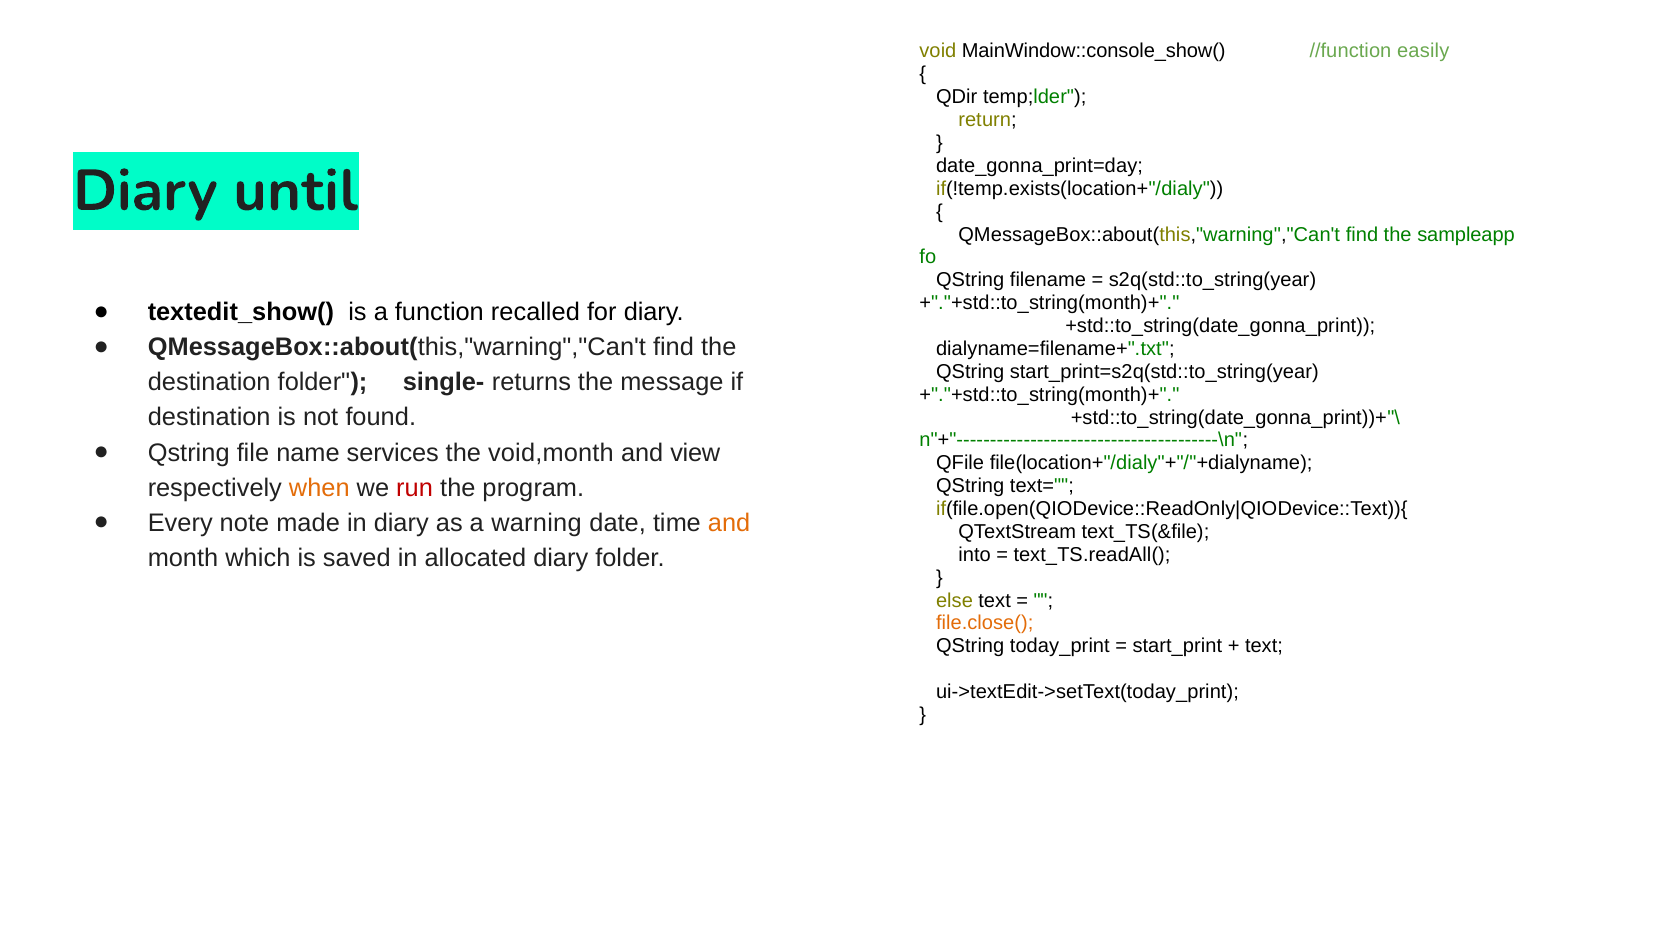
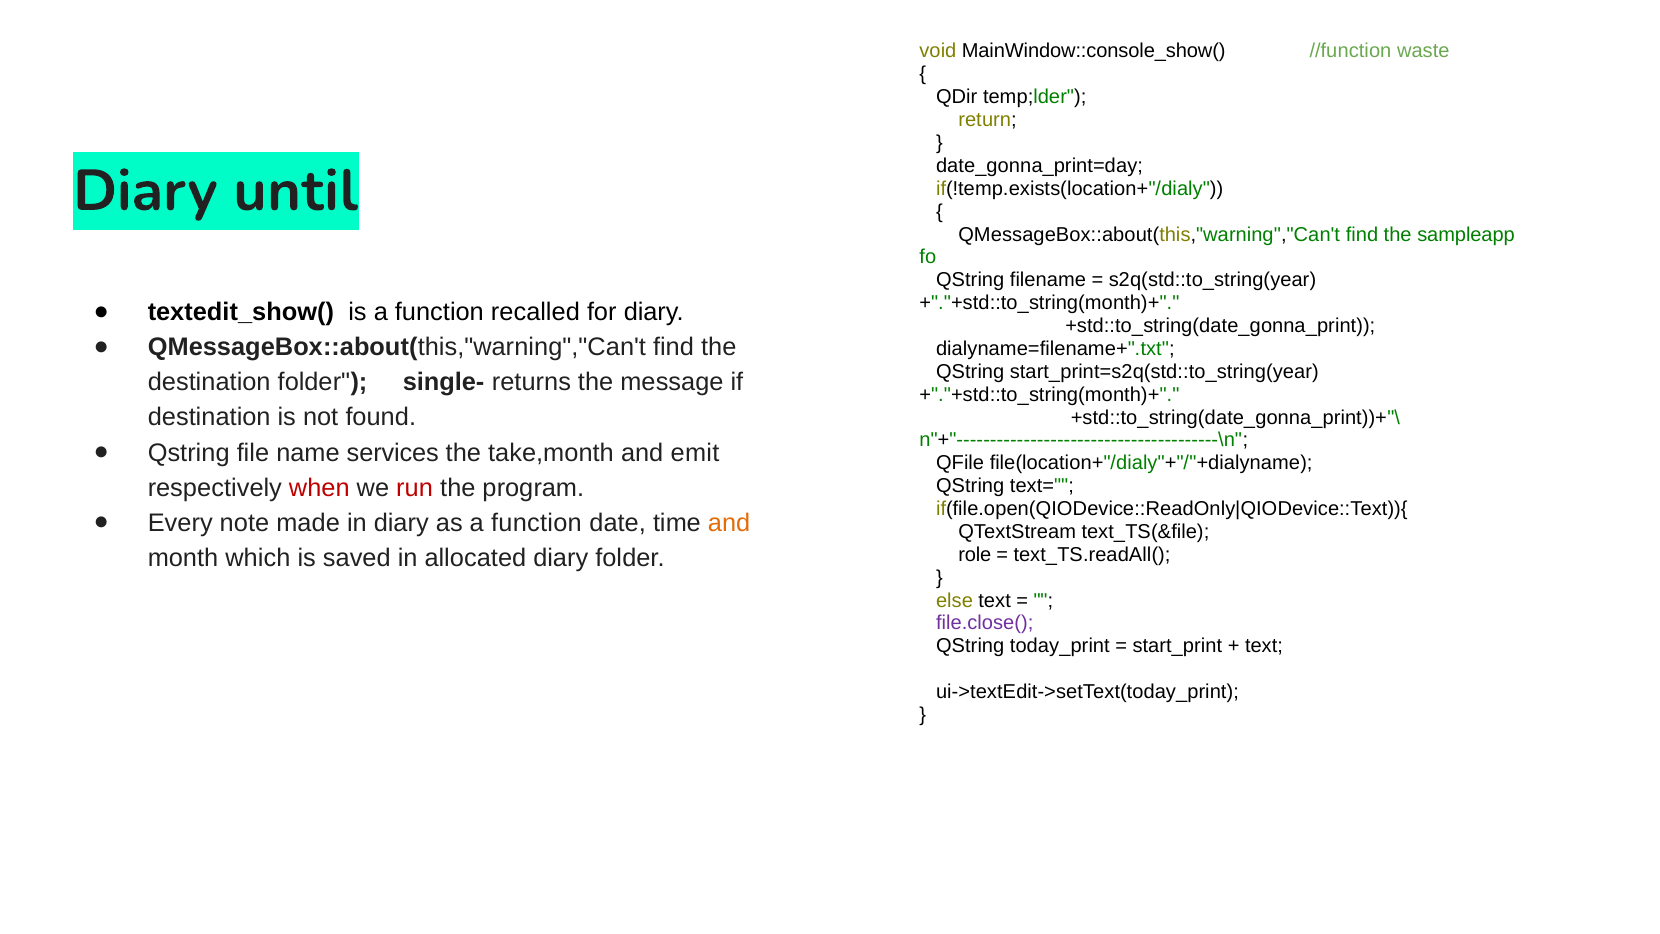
easily: easily -> waste
void,month: void,month -> take,month
view: view -> emit
when colour: orange -> red
as a warning: warning -> function
into: into -> role
file.close( colour: orange -> purple
